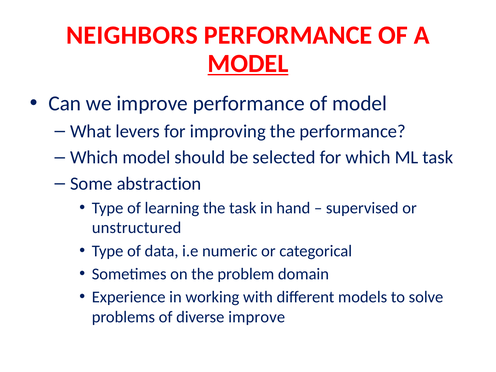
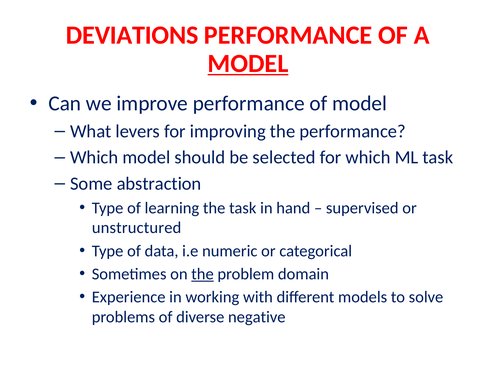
NEIGHBORS: NEIGHBORS -> DEVIATIONS
the at (203, 274) underline: none -> present
diverse improve: improve -> negative
